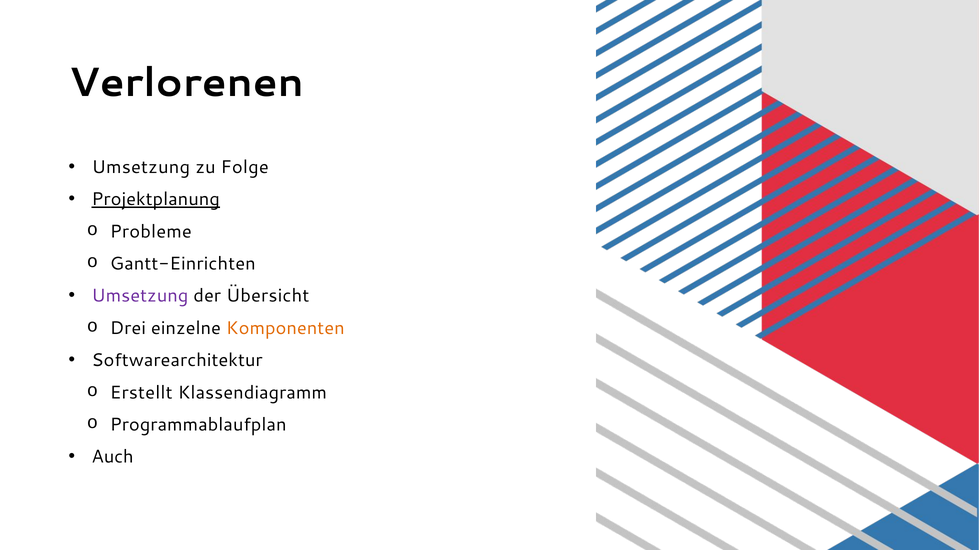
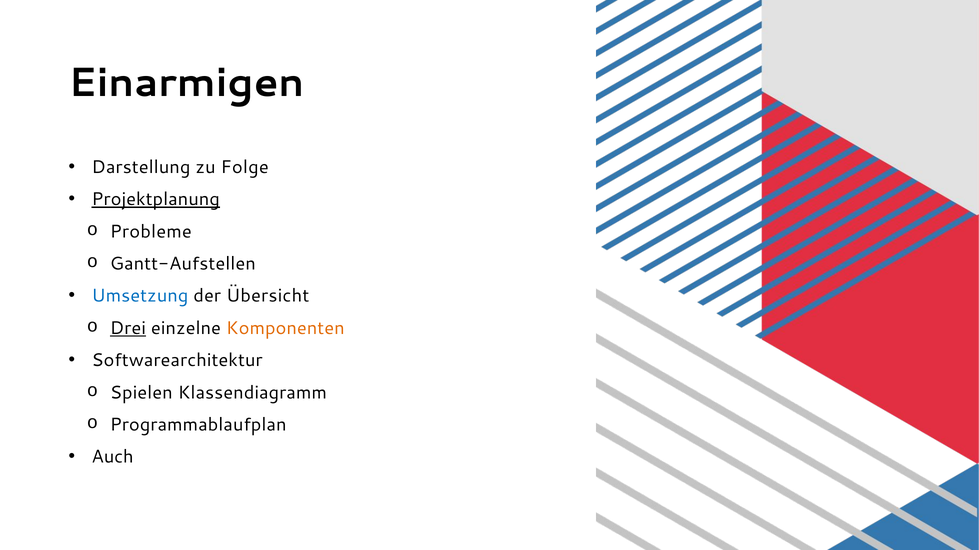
Verlorenen: Verlorenen -> Einarmigen
Umsetzung at (141, 167): Umsetzung -> Darstellung
Gantt-Einrichten: Gantt-Einrichten -> Gantt-Aufstellen
Umsetzung at (140, 296) colour: purple -> blue
Drei underline: none -> present
Erstellt: Erstellt -> Spielen
